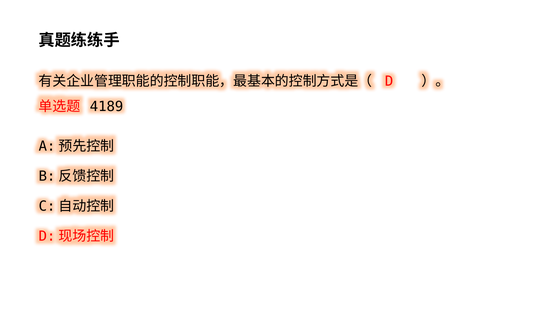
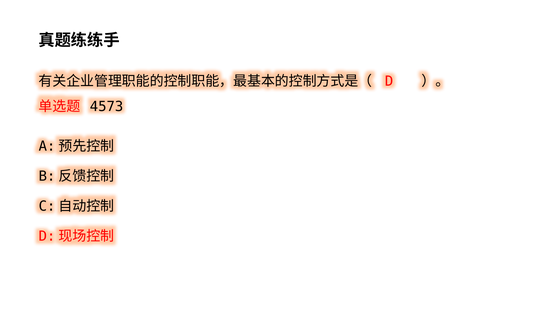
4189: 4189 -> 4573
